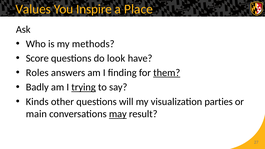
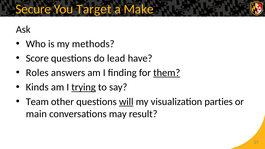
Values: Values -> Secure
Inspire: Inspire -> Target
Place: Place -> Make
look: look -> lead
Badly: Badly -> Kinds
Kinds: Kinds -> Team
will underline: none -> present
may underline: present -> none
